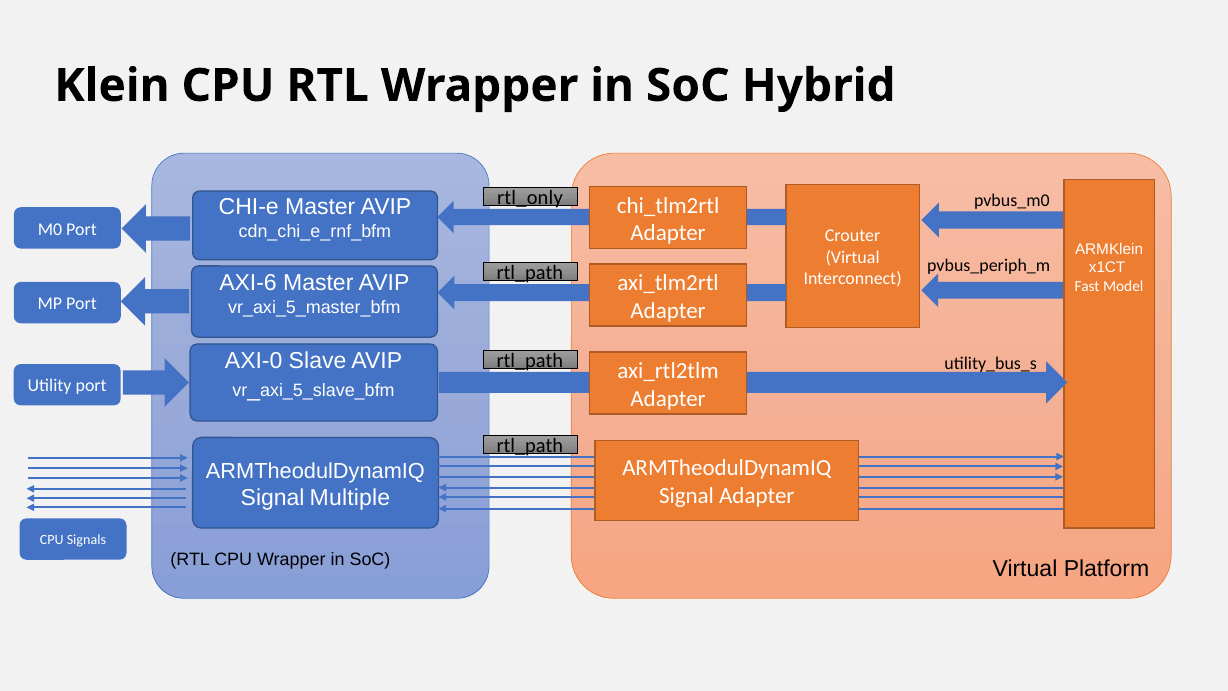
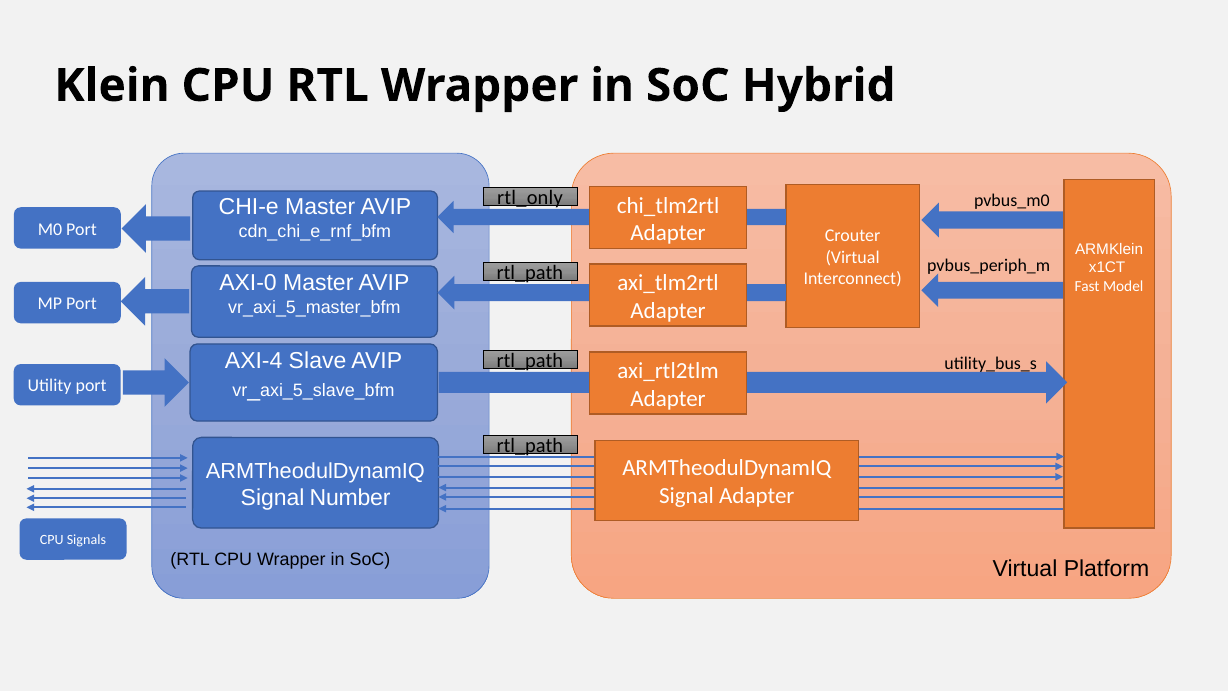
AXI-6: AXI-6 -> AXI-0
AXI-0: AXI-0 -> AXI-4
Multiple: Multiple -> Number
